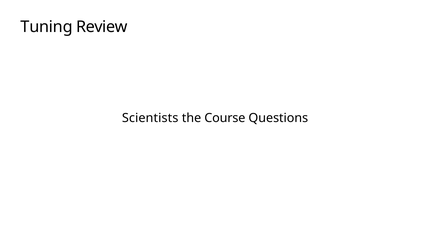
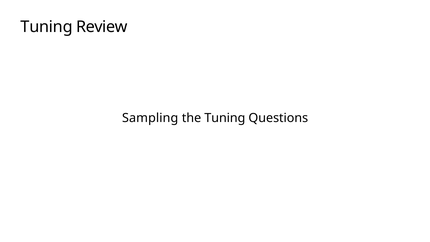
Scientists: Scientists -> Sampling
the Course: Course -> Tuning
